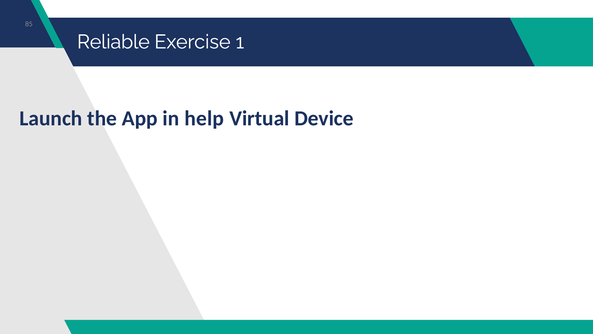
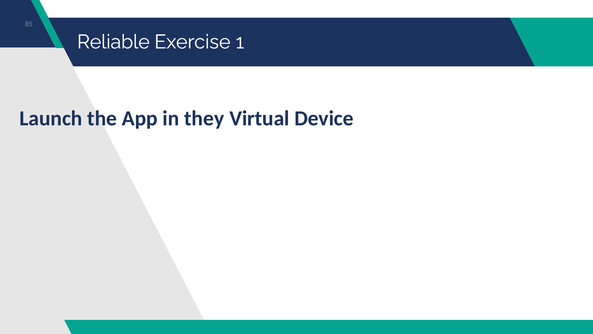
help: help -> they
